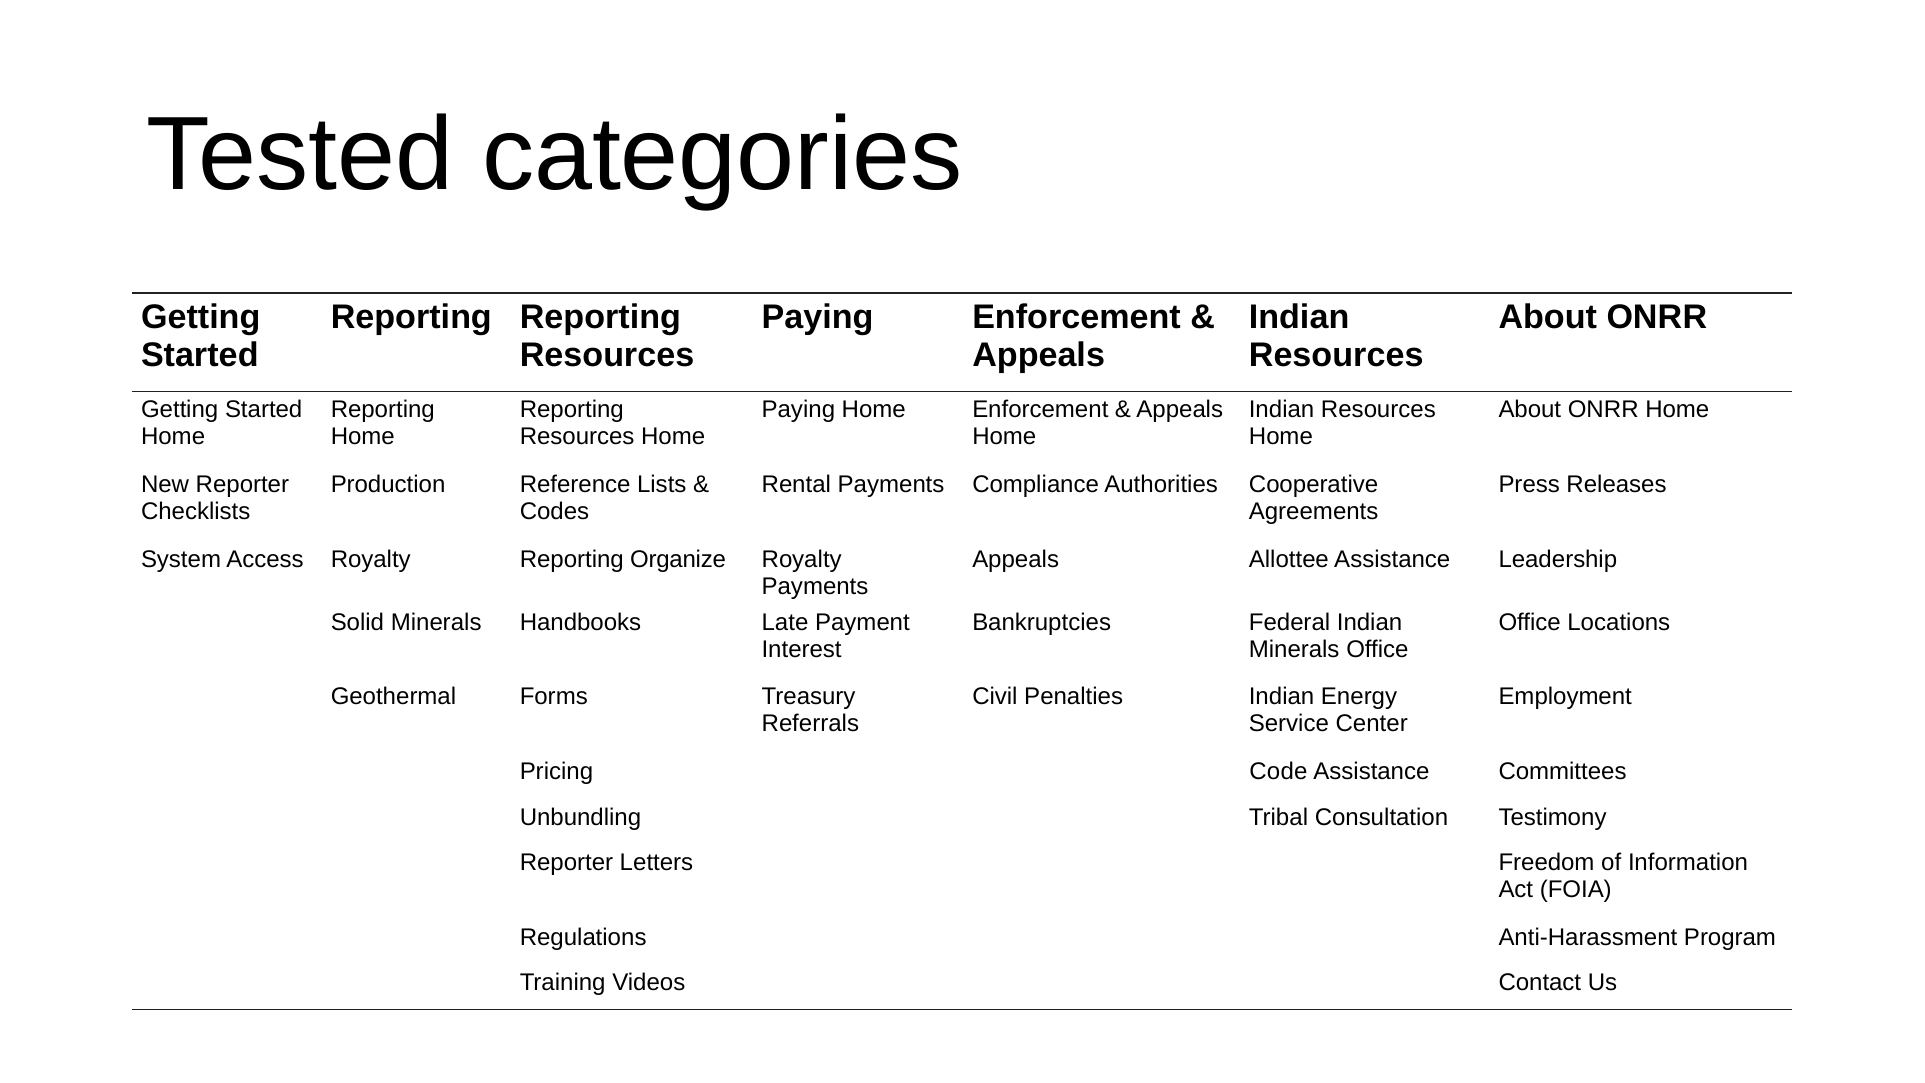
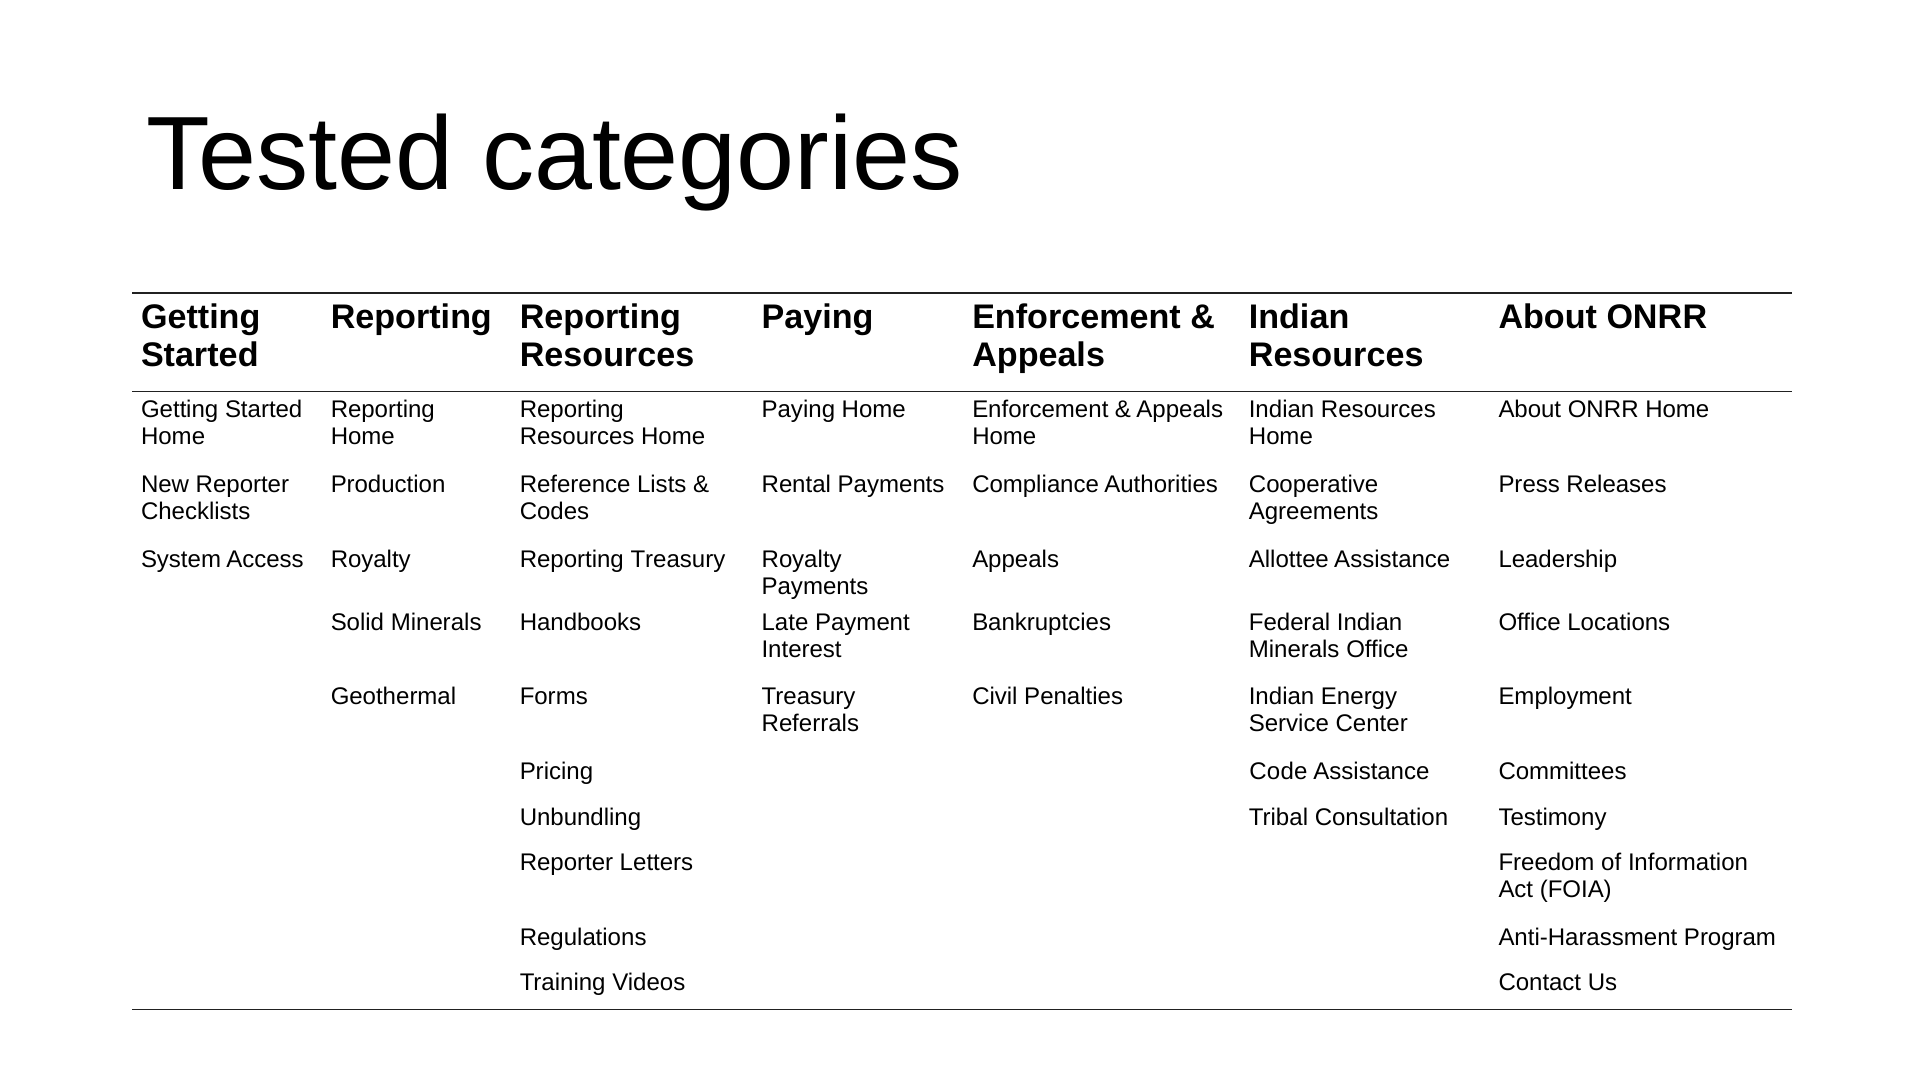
Reporting Organize: Organize -> Treasury
